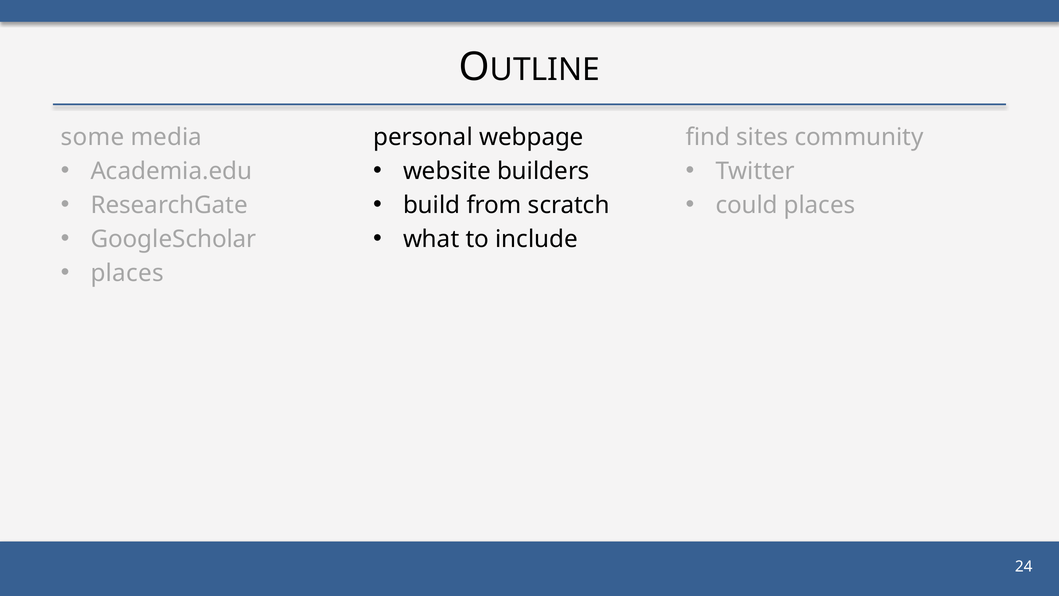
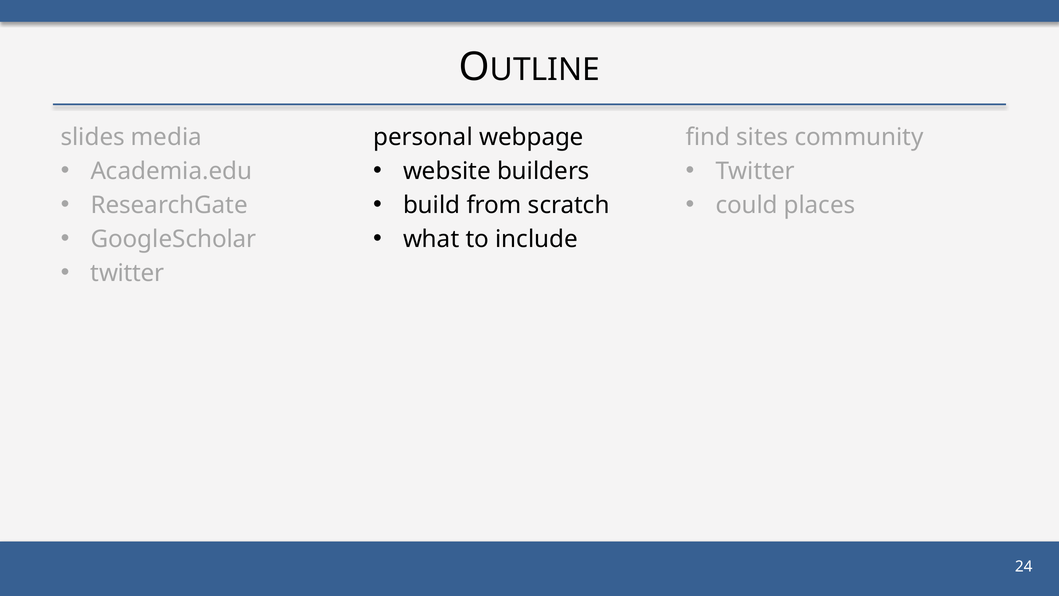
some: some -> slides
places at (127, 273): places -> twitter
